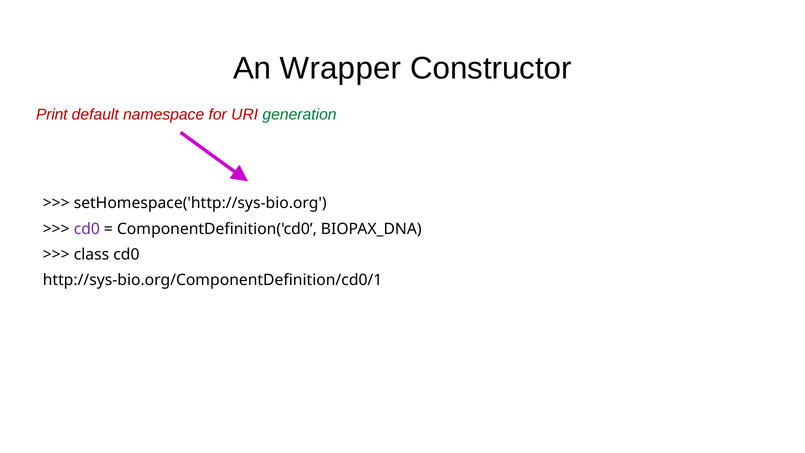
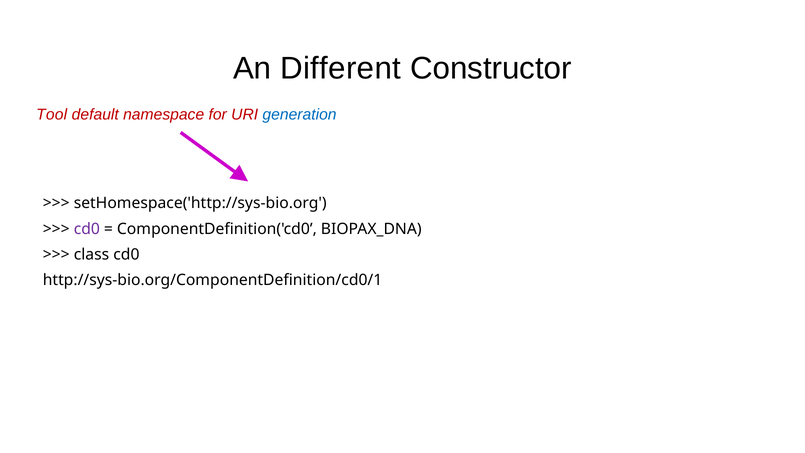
Wrapper: Wrapper -> Different
Print: Print -> Tool
generation colour: green -> blue
